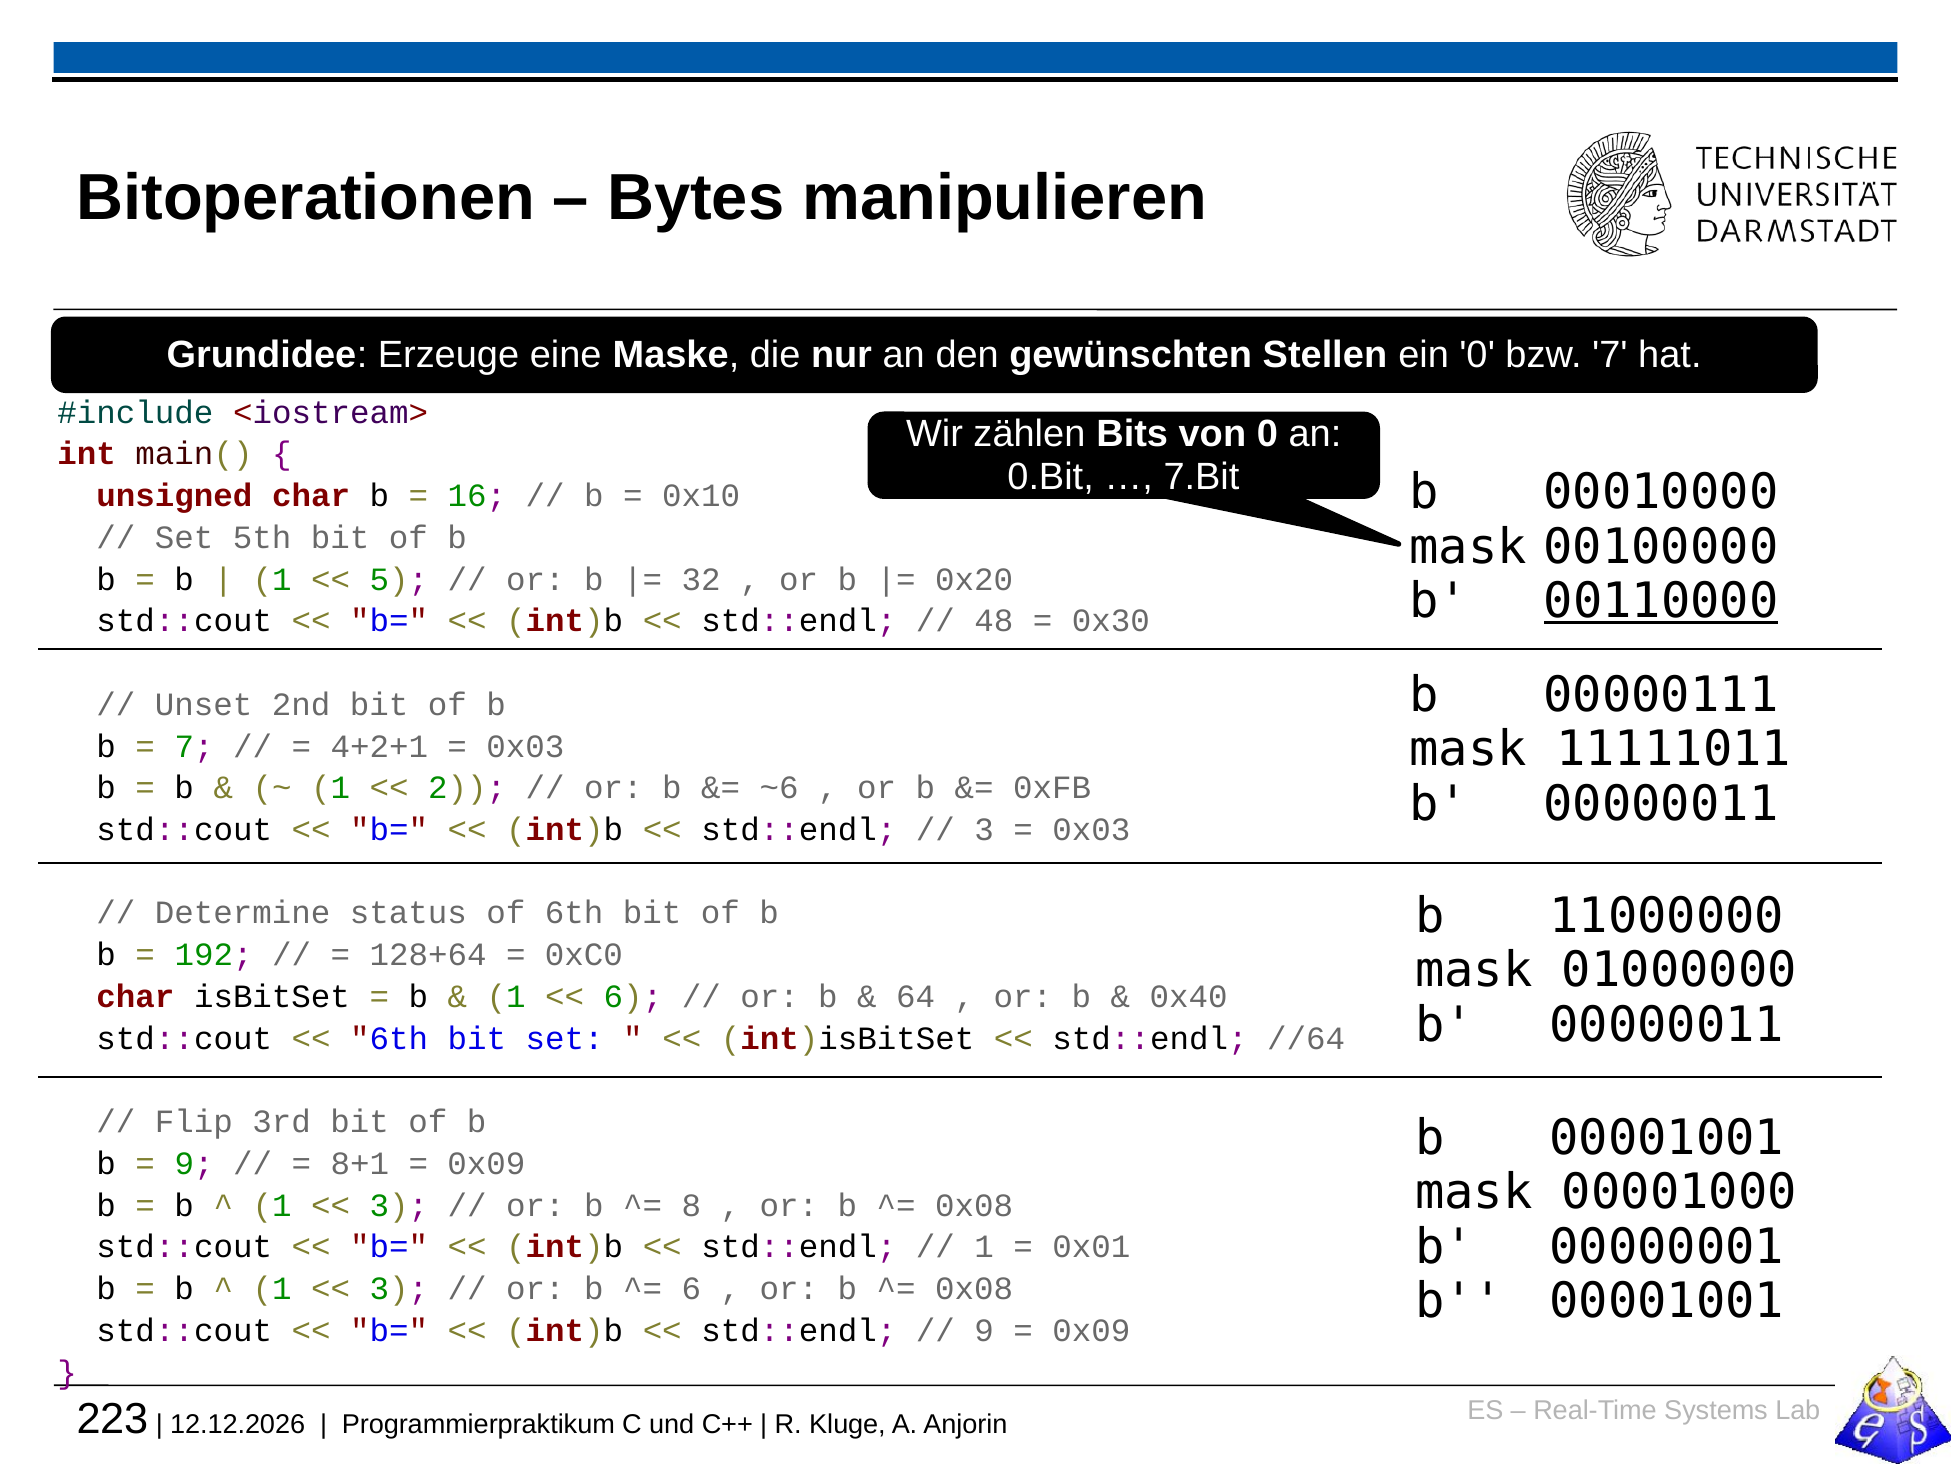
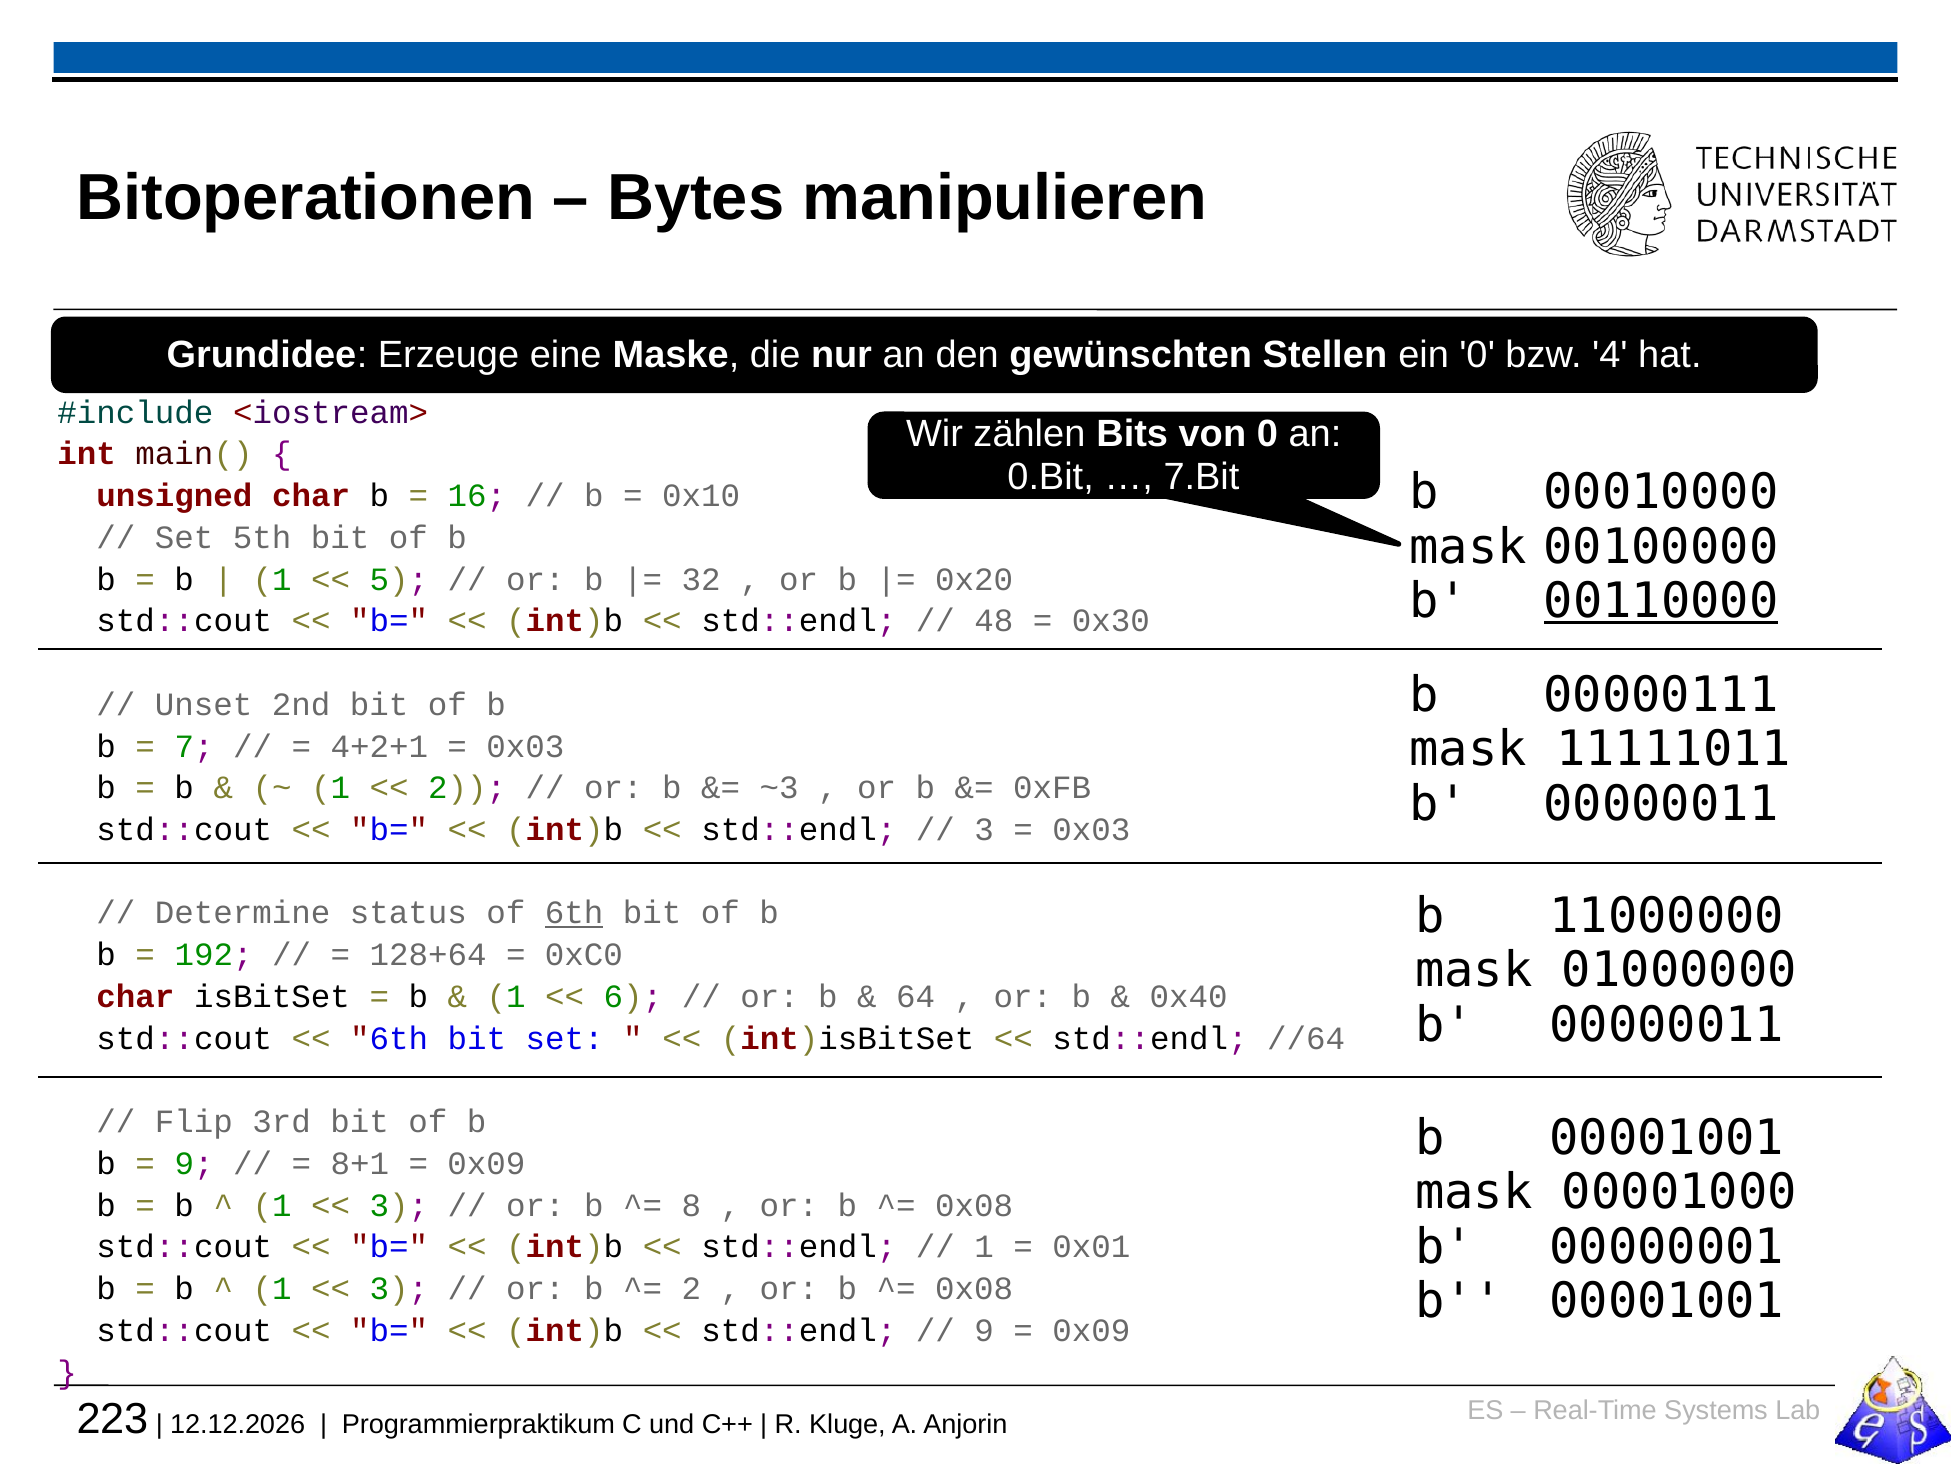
bzw 7: 7 -> 4
~6: ~6 -> ~3
6th at (574, 913) underline: none -> present
6 at (691, 1288): 6 -> 2
